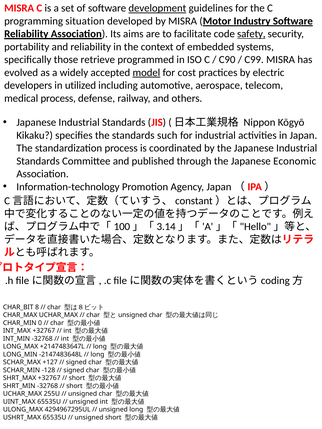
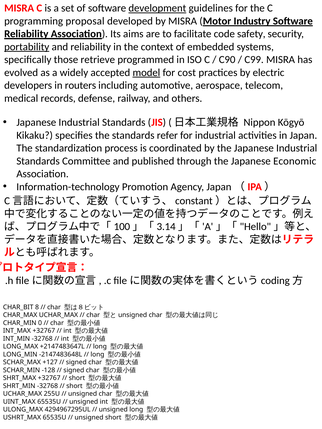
situation: situation -> proposal
safety underline: present -> none
portability underline: none -> present
utilized: utilized -> routers
medical process: process -> records
such: such -> refer
